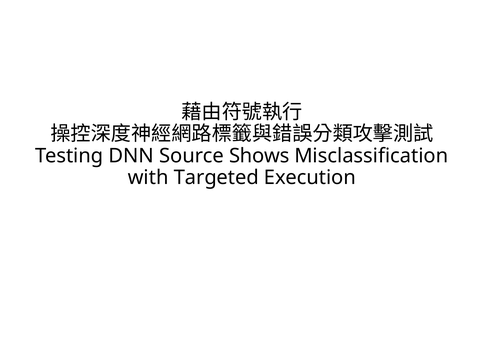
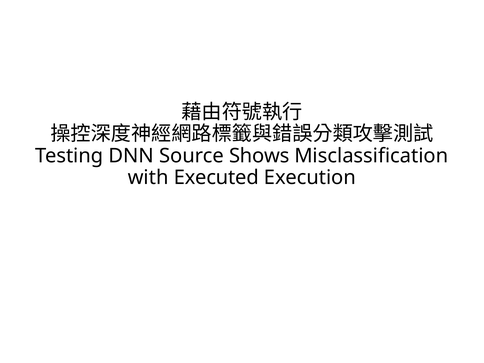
Targeted: Targeted -> Executed
